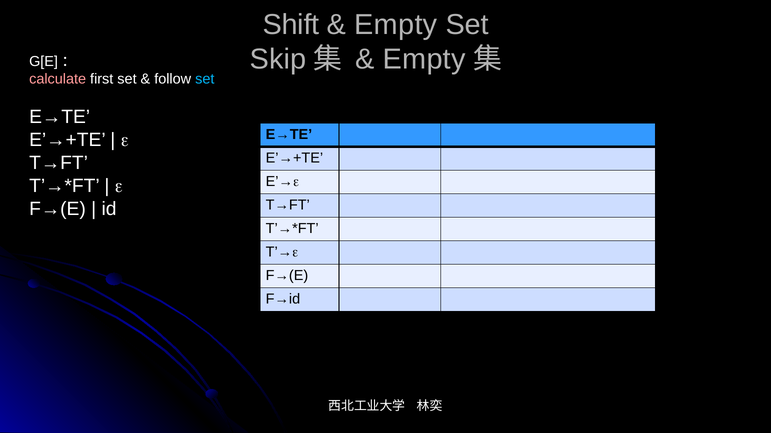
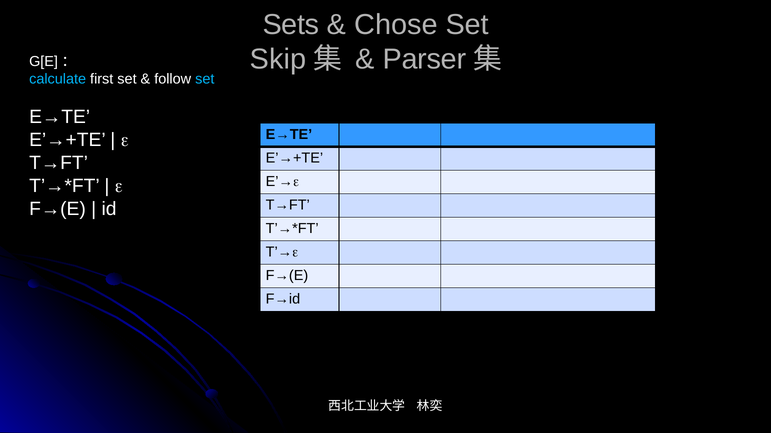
Shift: Shift -> Sets
Empty at (396, 25): Empty -> Chose
Empty at (424, 60): Empty -> Parser
calculate colour: pink -> light blue
